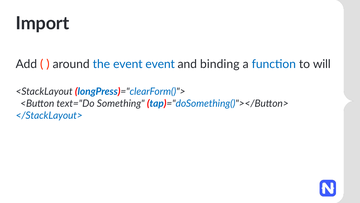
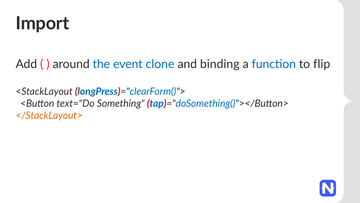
event event: event -> clone
will: will -> flip
</StackLayout> colour: blue -> orange
